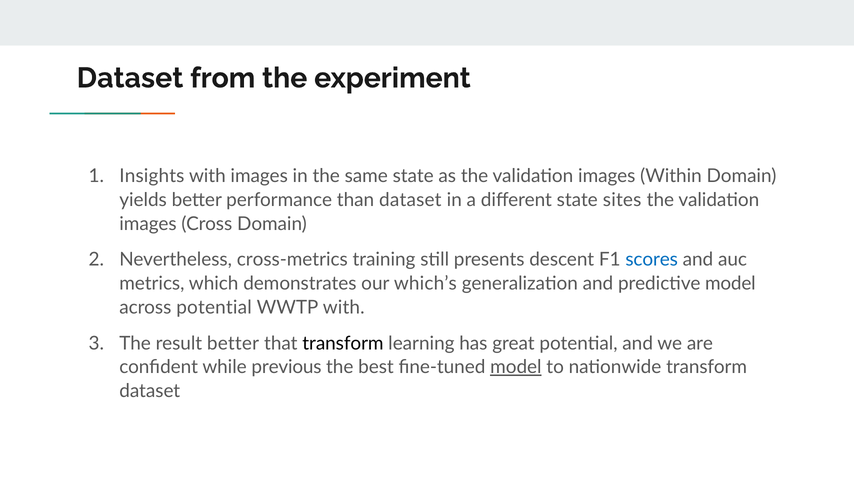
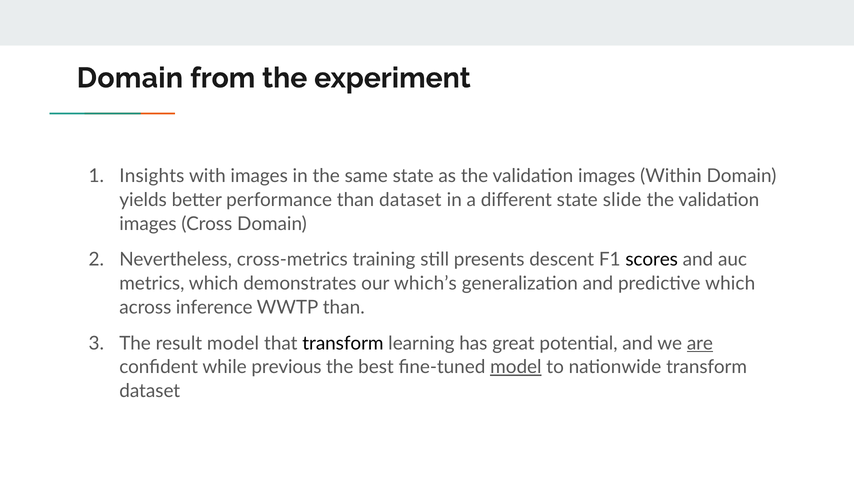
Dataset at (130, 78): Dataset -> Domain
sites: sites -> slide
scores colour: blue -> black
predictive model: model -> which
across potential: potential -> inference
WWTP with: with -> than
result better: better -> model
are underline: none -> present
